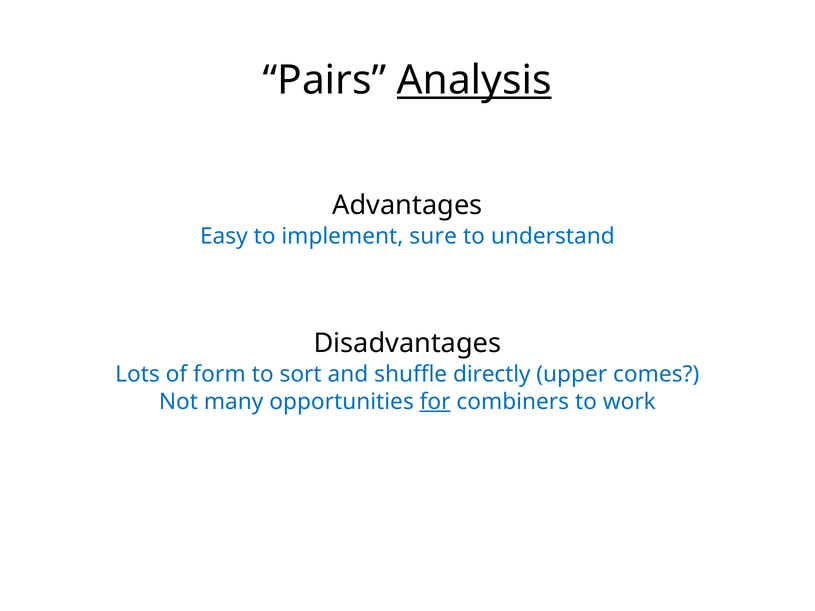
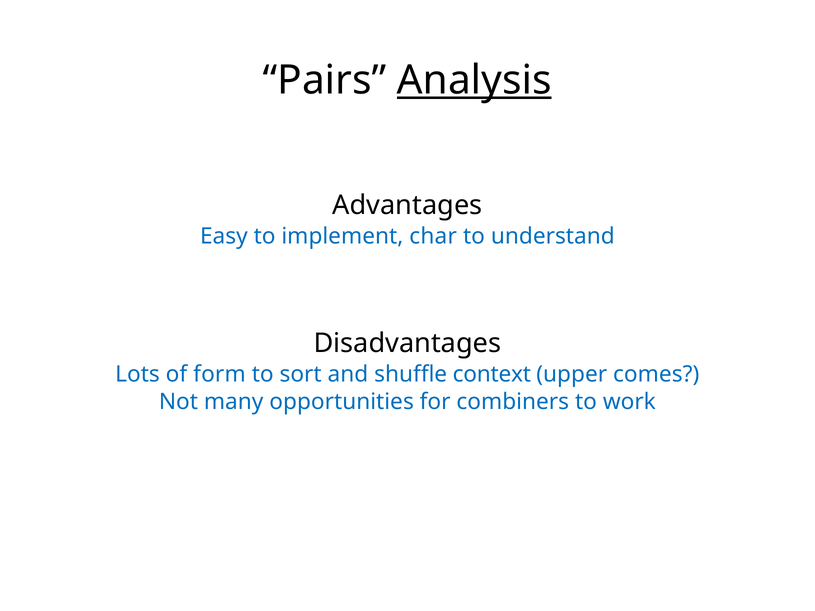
sure: sure -> char
directly: directly -> context
for underline: present -> none
